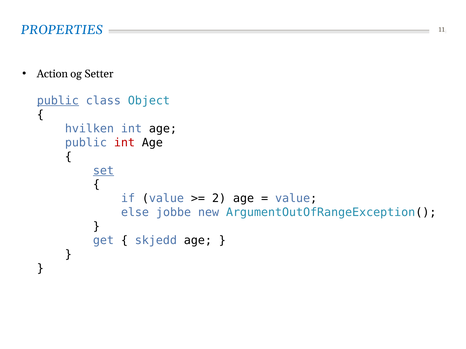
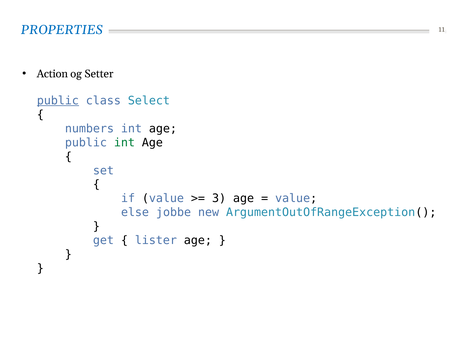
Object: Object -> Select
hvilken: hvilken -> numbers
int at (124, 143) colour: red -> green
set underline: present -> none
2: 2 -> 3
skjedd: skjedd -> lister
